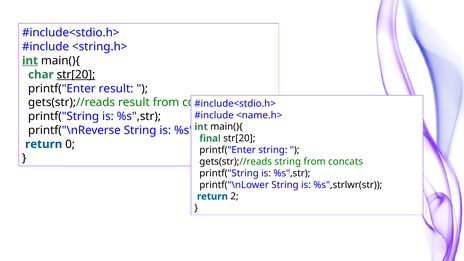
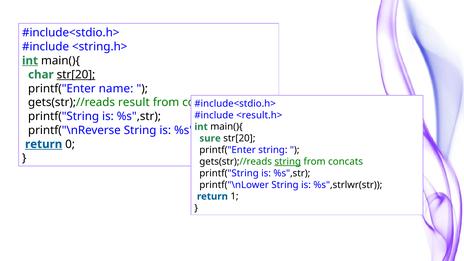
printf("Enter result: result -> name
<name.h>: <name.h> -> <result.h>
final: final -> sure
return at (44, 144) underline: none -> present
string at (288, 162) underline: none -> present
2: 2 -> 1
